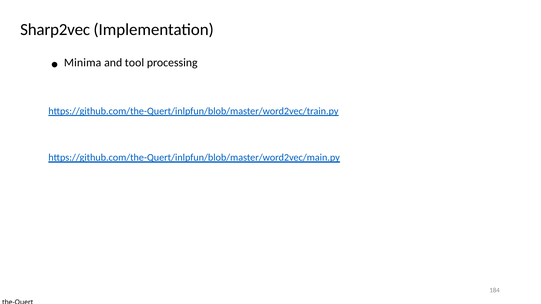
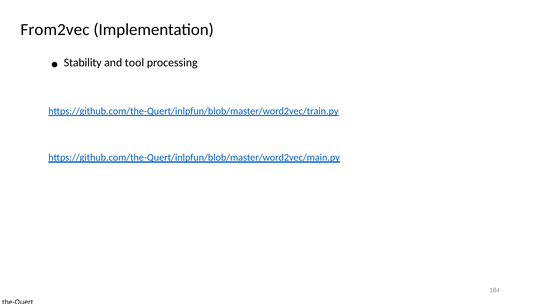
Sharp2vec: Sharp2vec -> From2vec
Minima: Minima -> Stability
